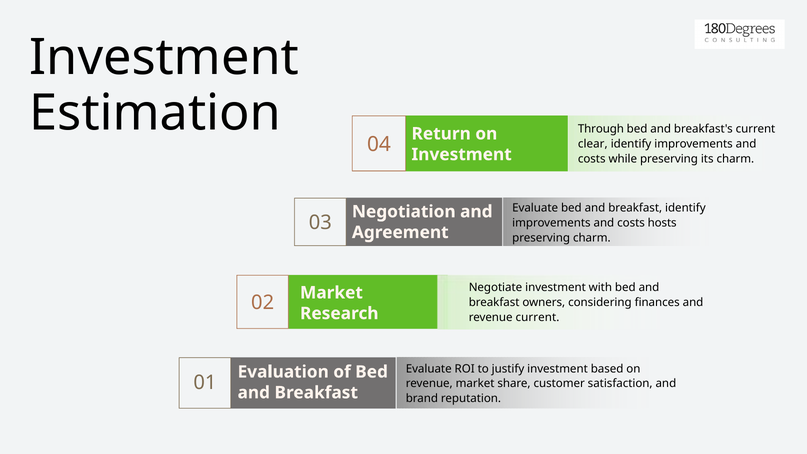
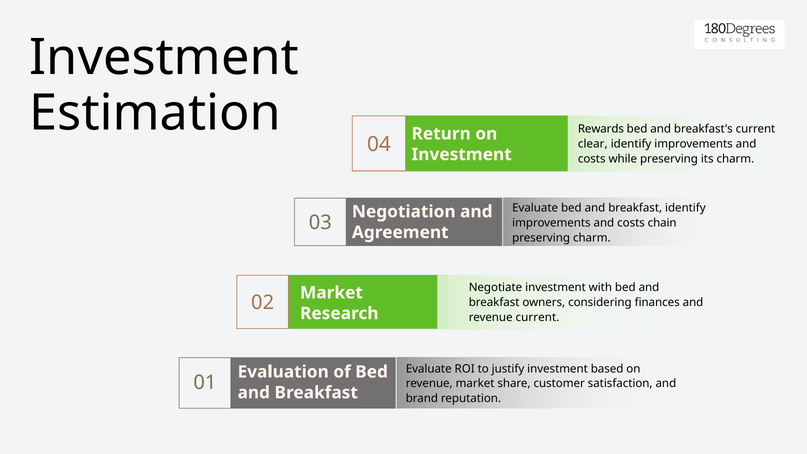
Through: Through -> Rewards
hosts: hosts -> chain
